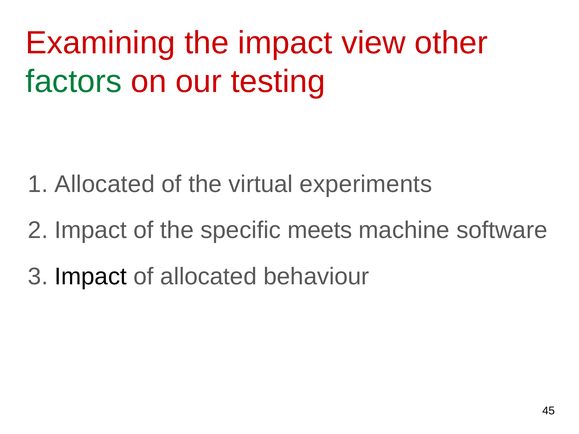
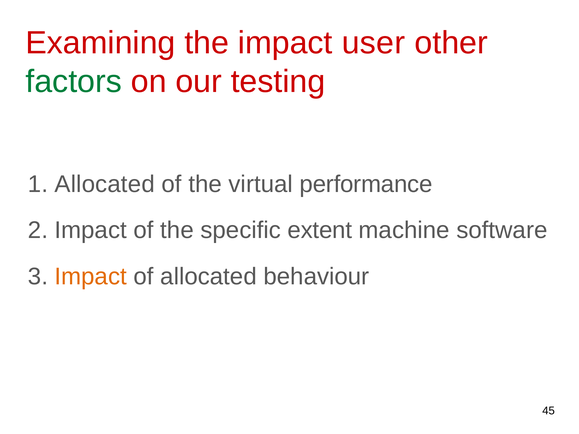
view: view -> user
experiments: experiments -> performance
meets: meets -> extent
Impact at (91, 277) colour: black -> orange
